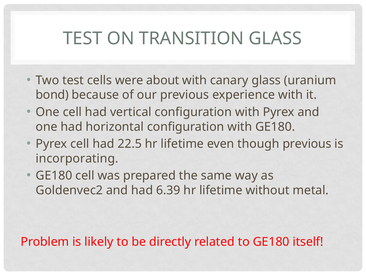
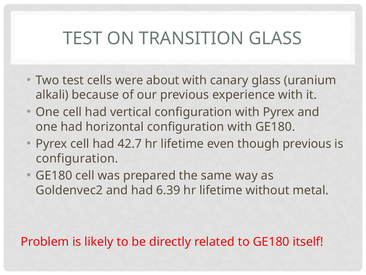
bond: bond -> alkali
22.5: 22.5 -> 42.7
incorporating at (77, 158): incorporating -> configuration
